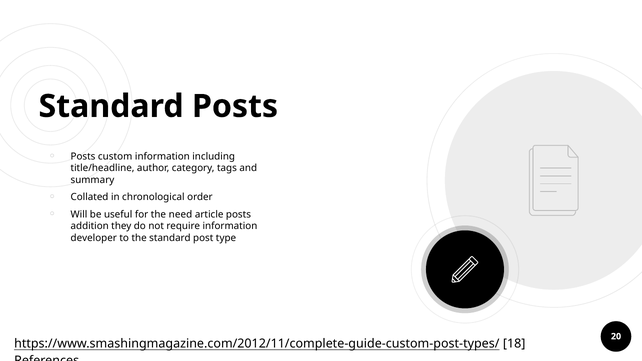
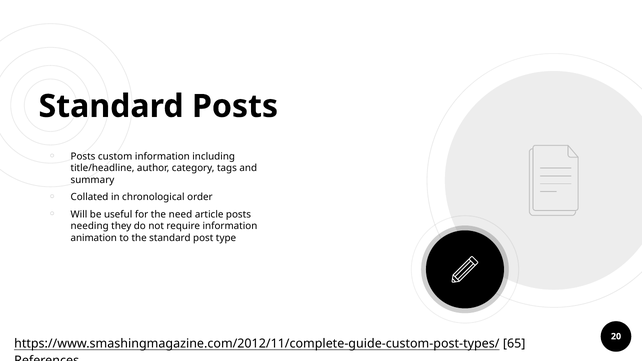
addition: addition -> needing
developer: developer -> animation
18: 18 -> 65
